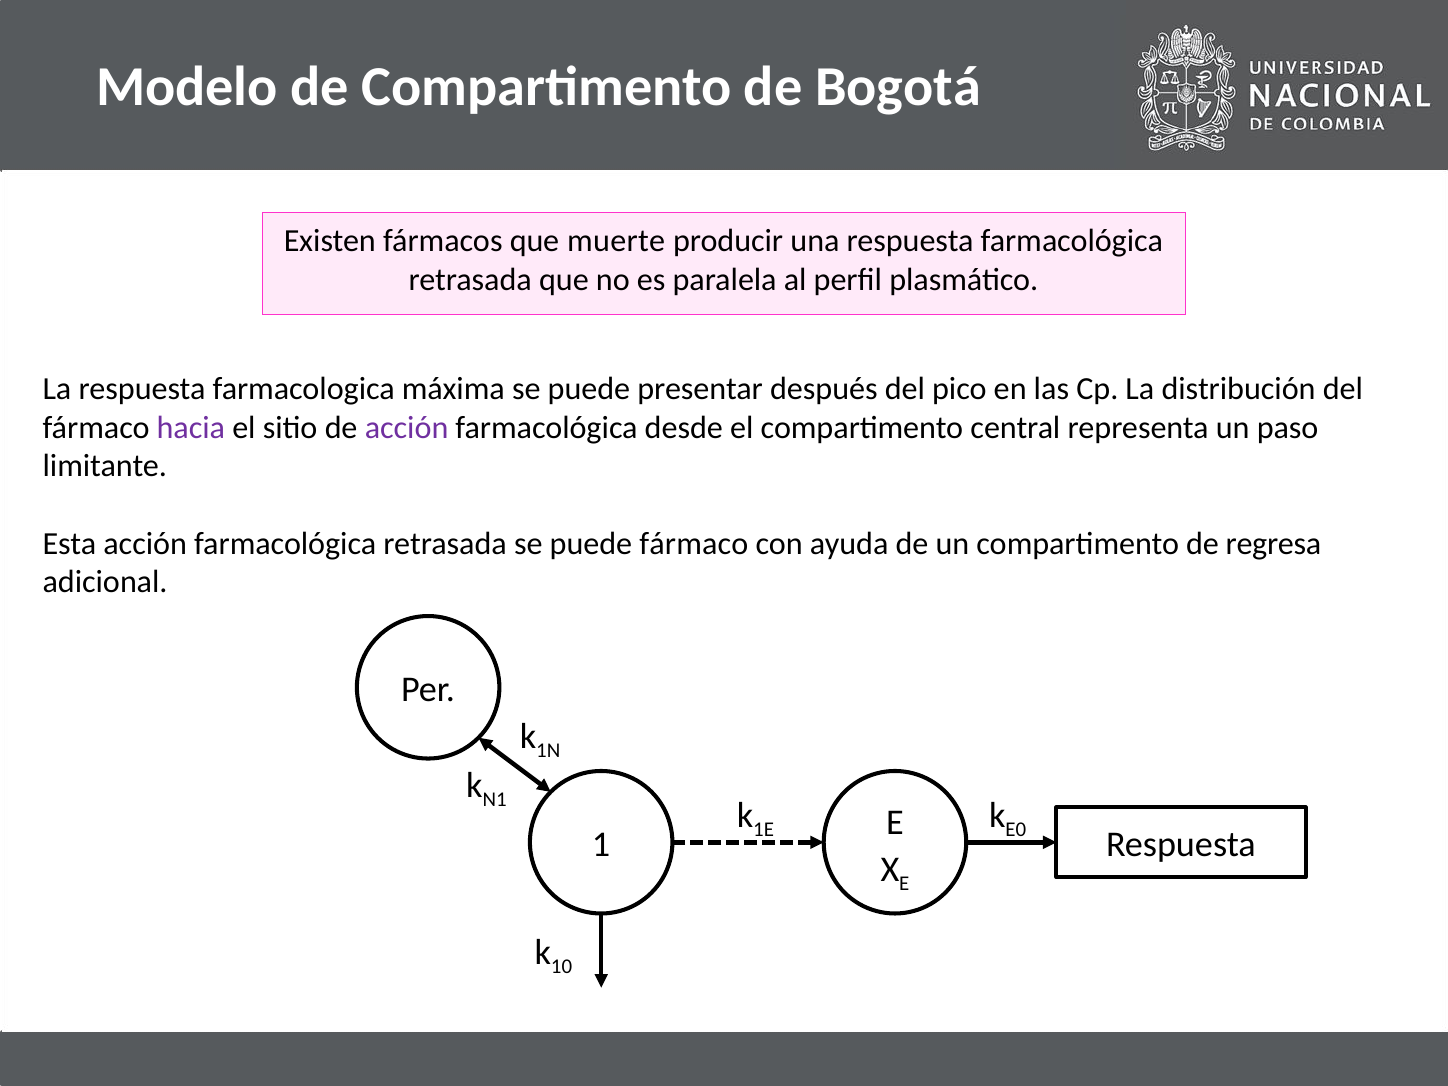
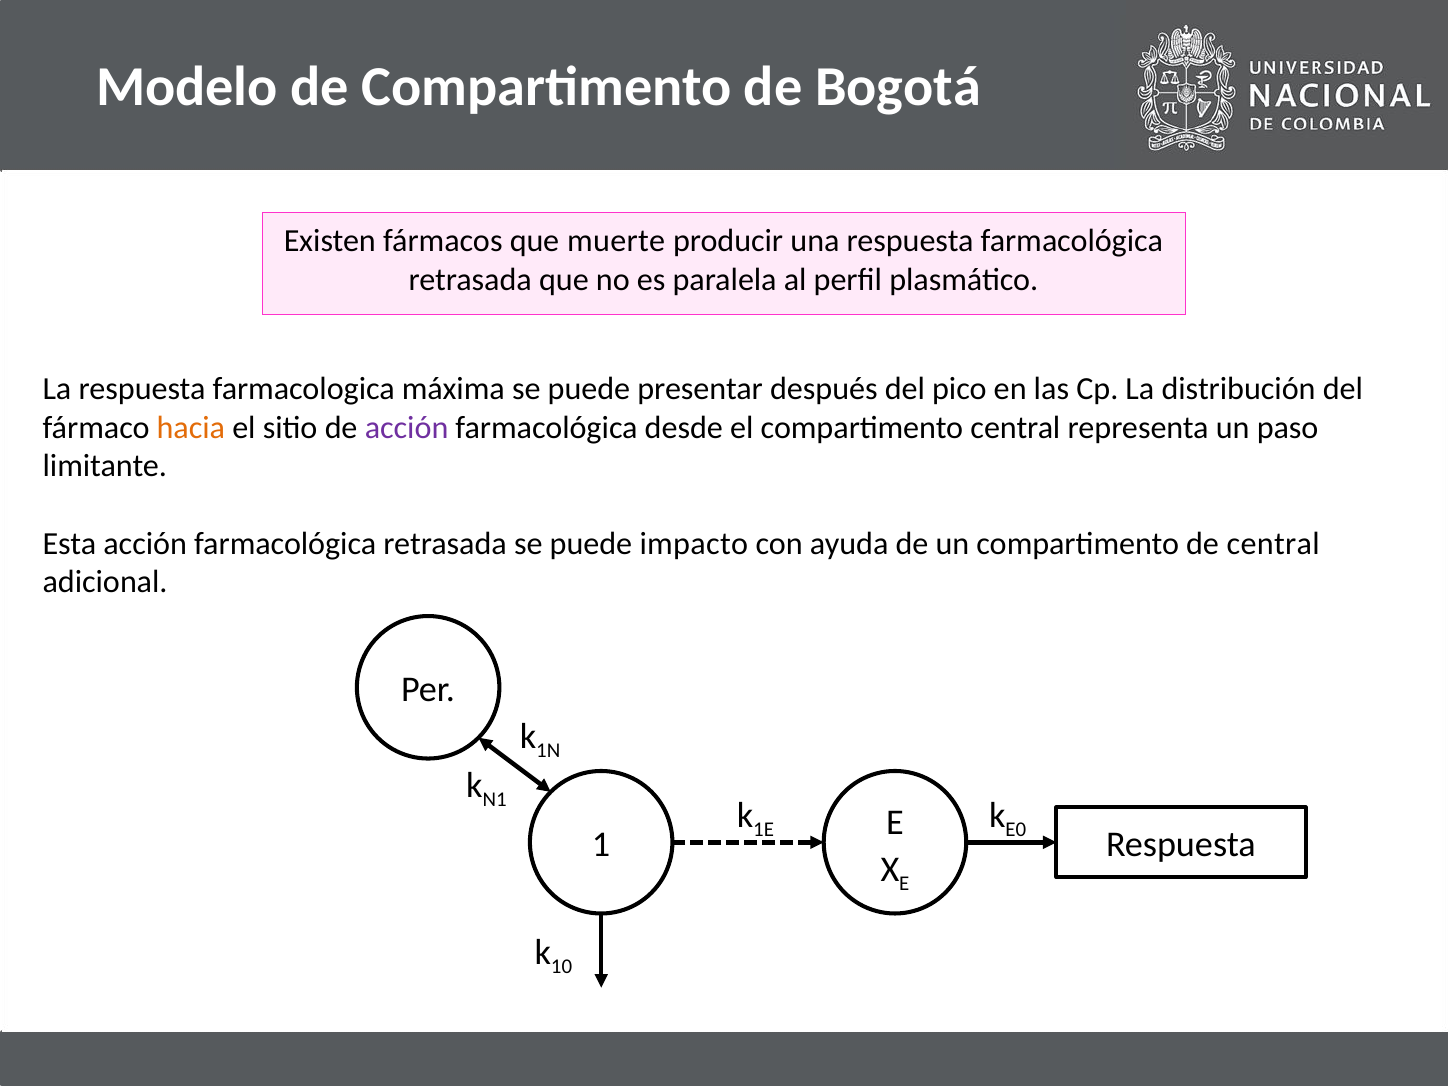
hacia colour: purple -> orange
puede fármaco: fármaco -> impacto
de regresa: regresa -> central
